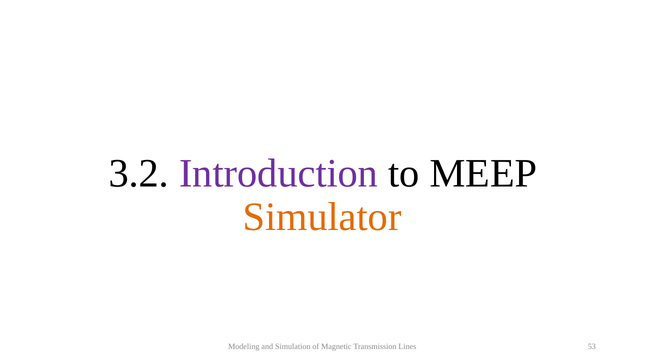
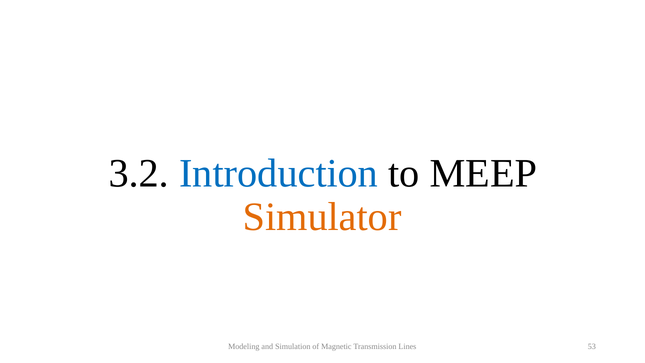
Introduction colour: purple -> blue
